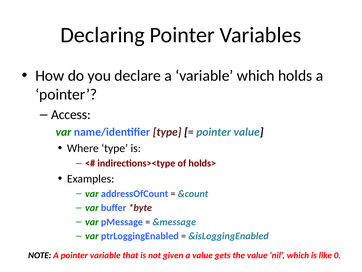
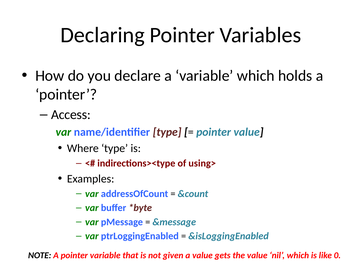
holds>: holds> -> using>
